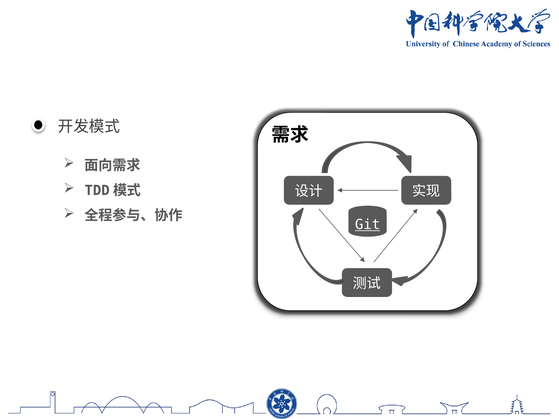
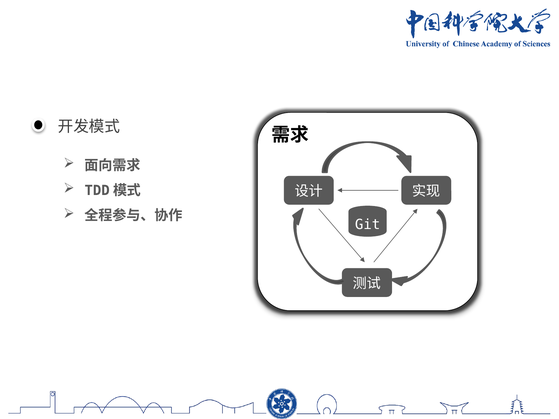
Git underline: present -> none
